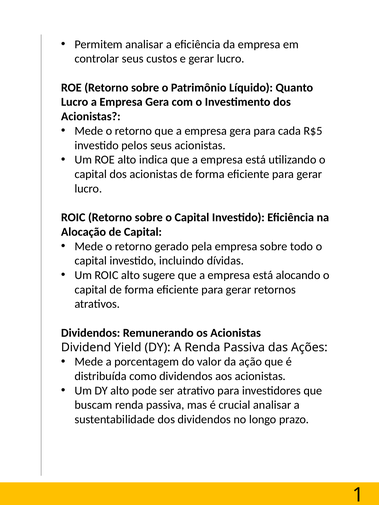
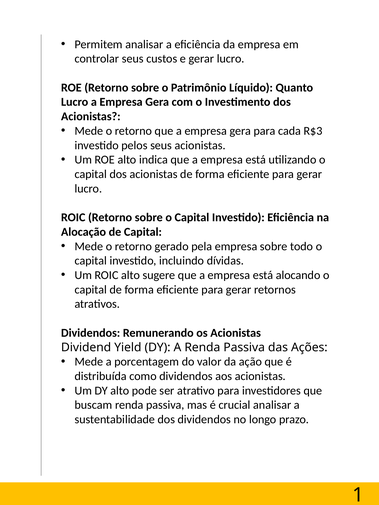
R$5: R$5 -> R$3
